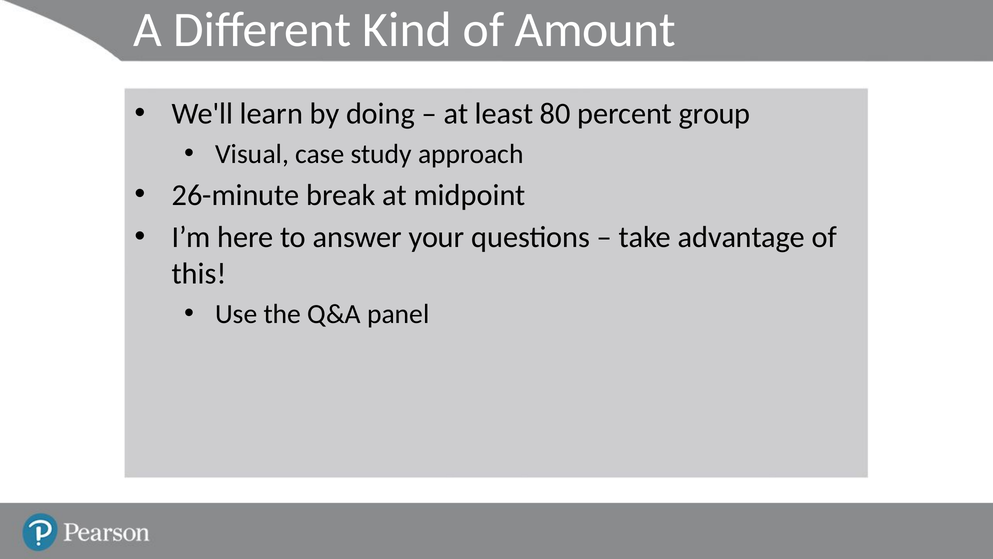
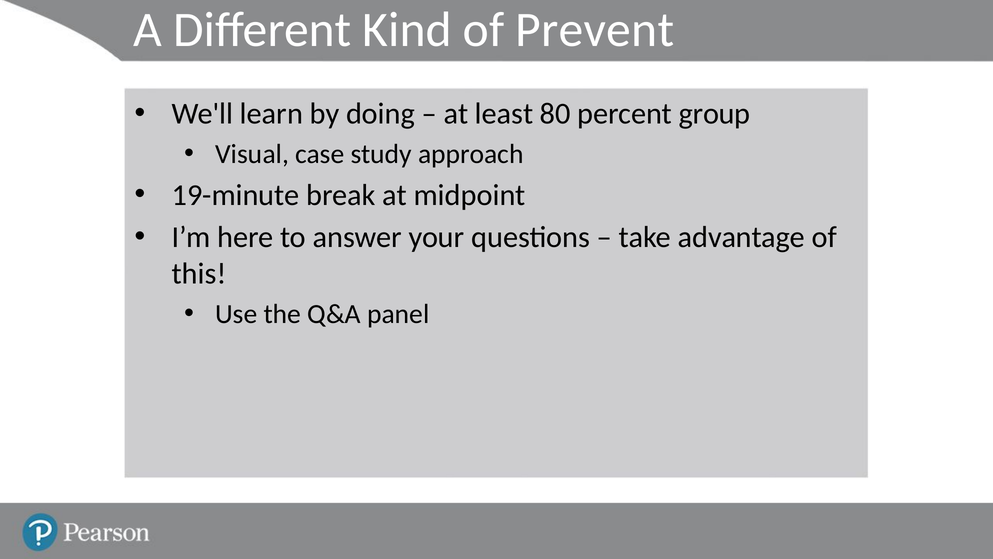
Amount: Amount -> Prevent
26-minute: 26-minute -> 19-minute
